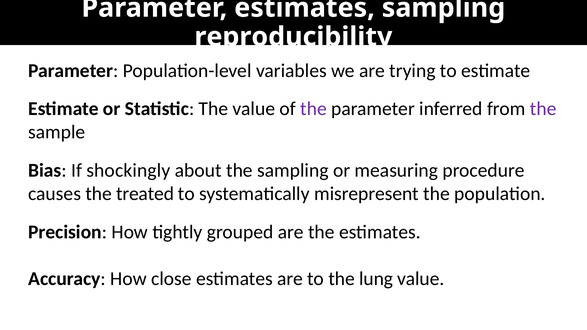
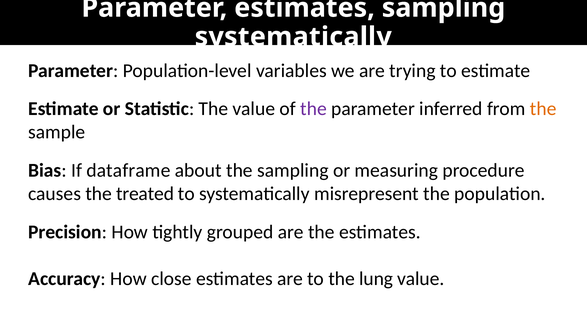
reproducibility at (293, 37): reproducibility -> systematically
the at (543, 109) colour: purple -> orange
shockingly: shockingly -> dataframe
